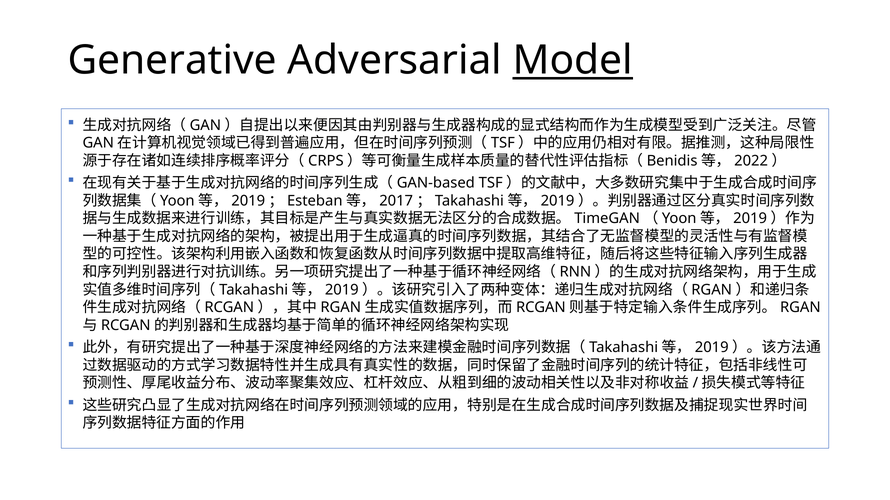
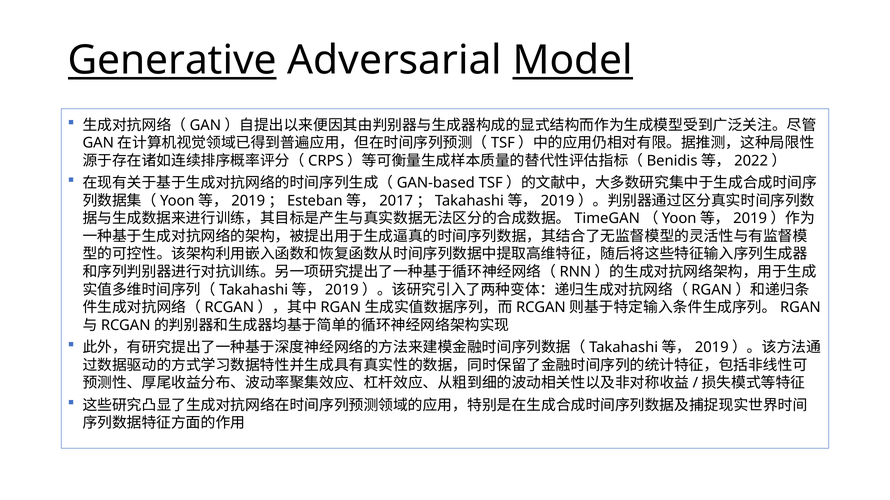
Generative underline: none -> present
